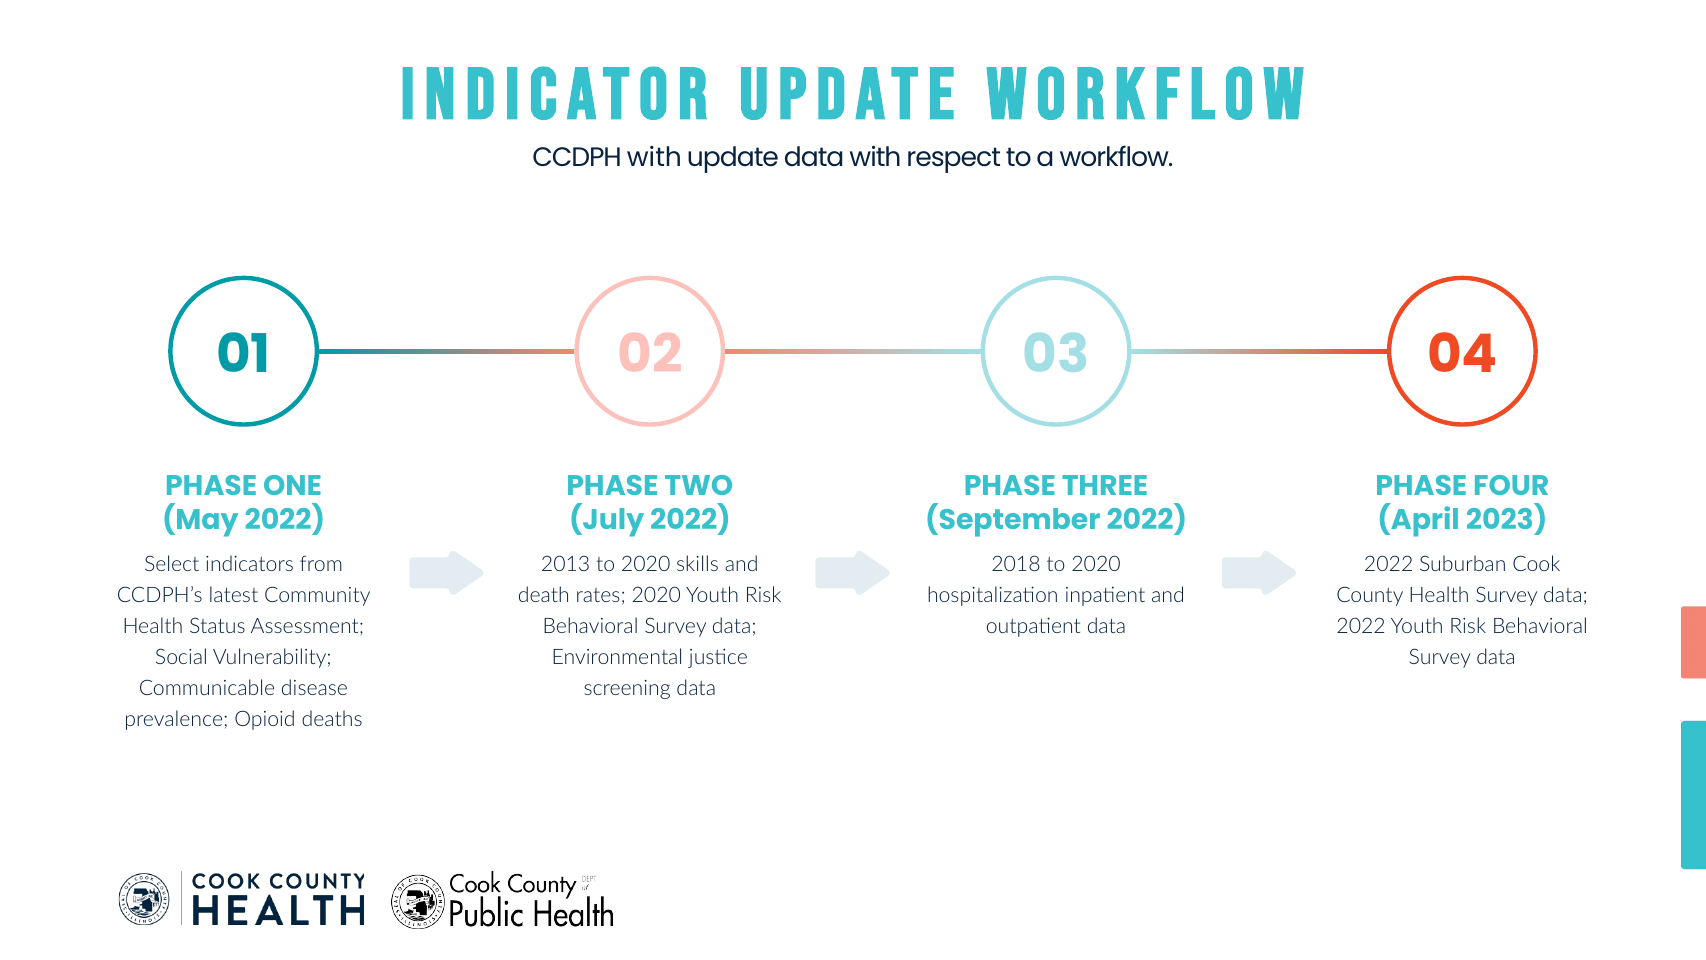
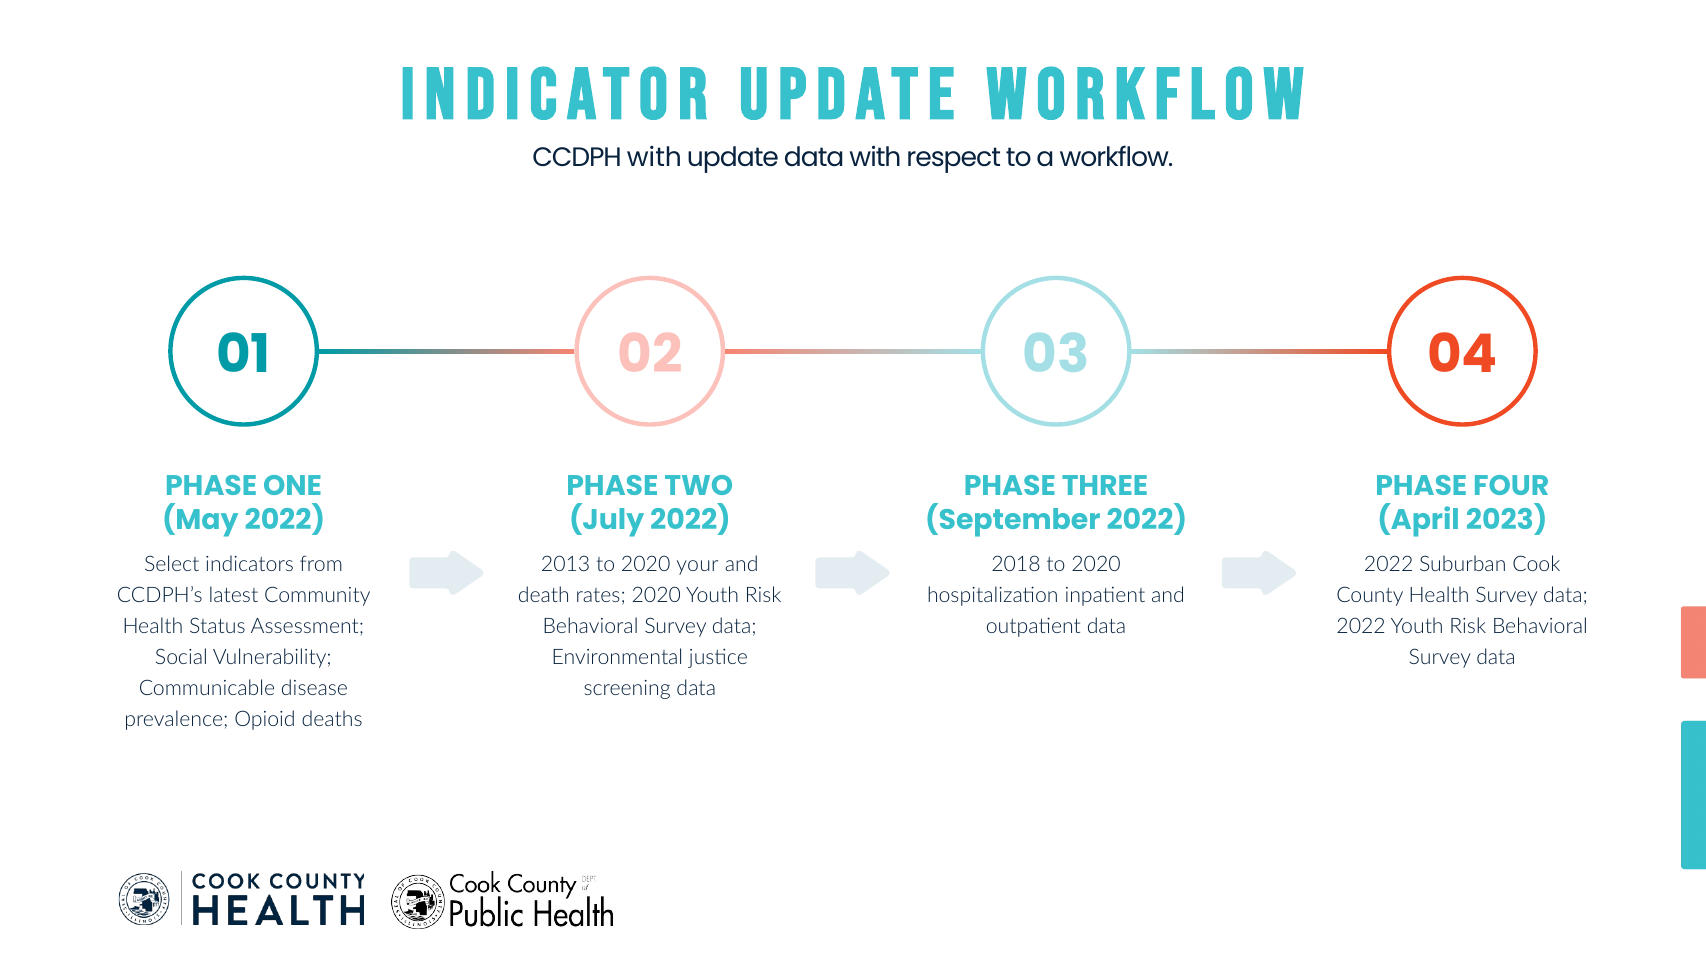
skills: skills -> your
